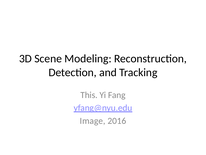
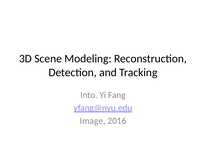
This: This -> Into
